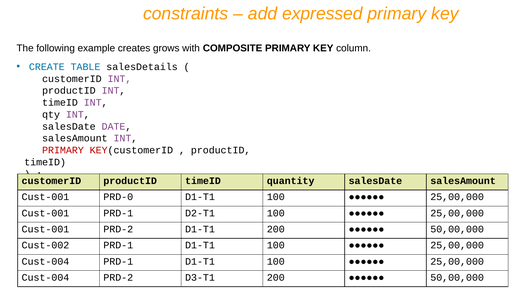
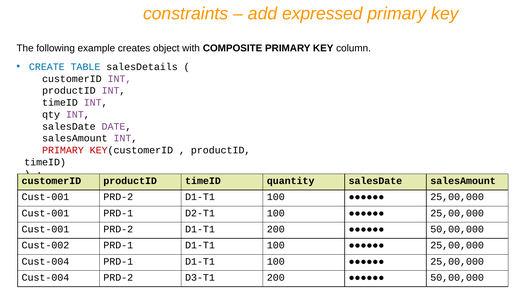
grows: grows -> object
PRD-0 at (118, 197): PRD-0 -> PRD-2
